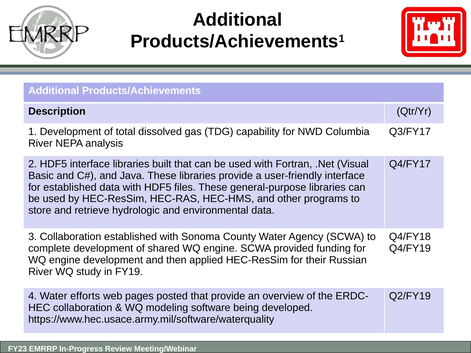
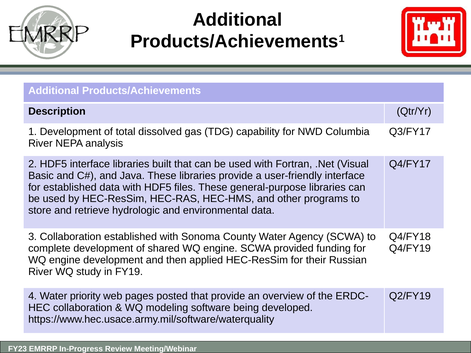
efforts: efforts -> priority
